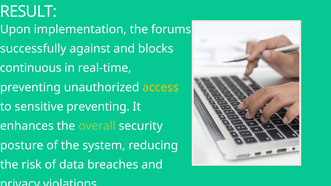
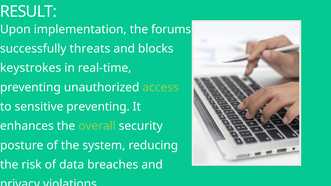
against: against -> threats
continuous: continuous -> keystrokes
access colour: yellow -> light green
